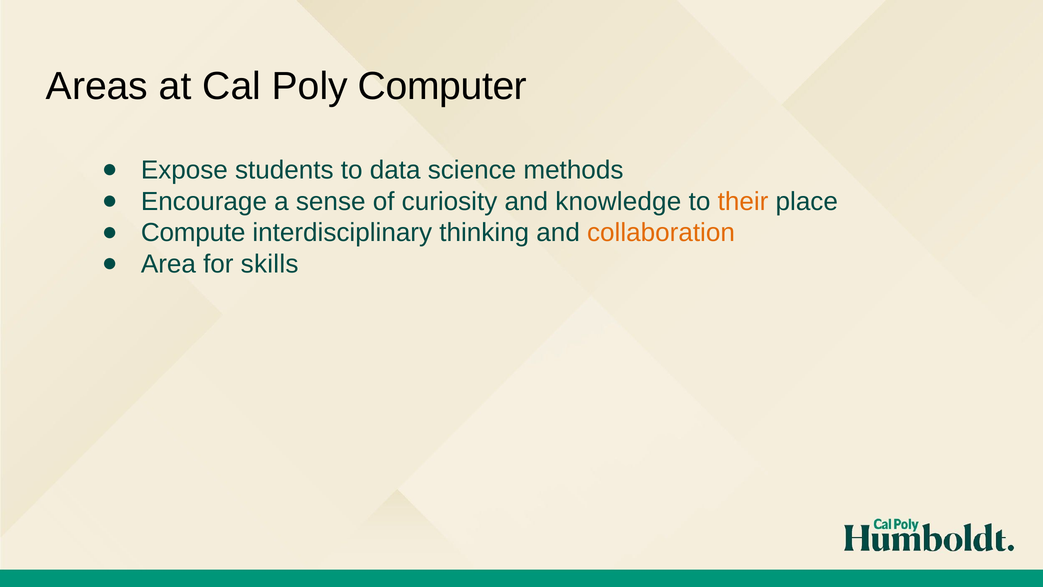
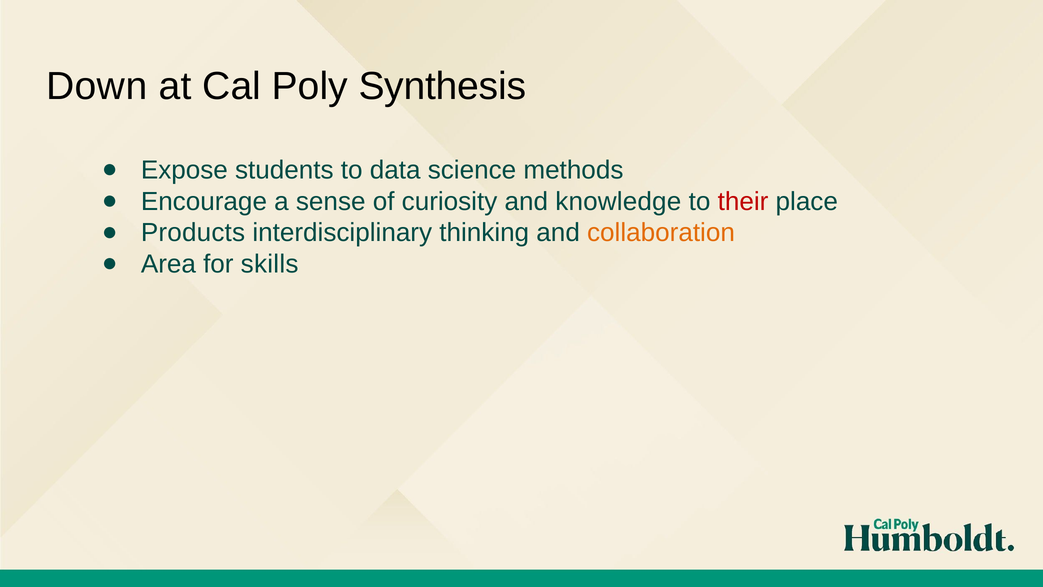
Areas: Areas -> Down
Computer: Computer -> Synthesis
their colour: orange -> red
Compute: Compute -> Products
